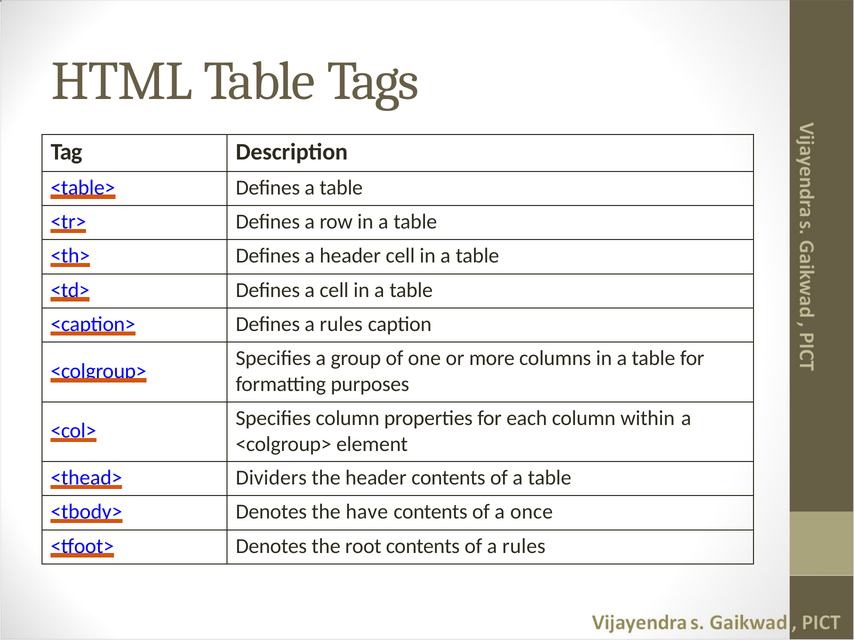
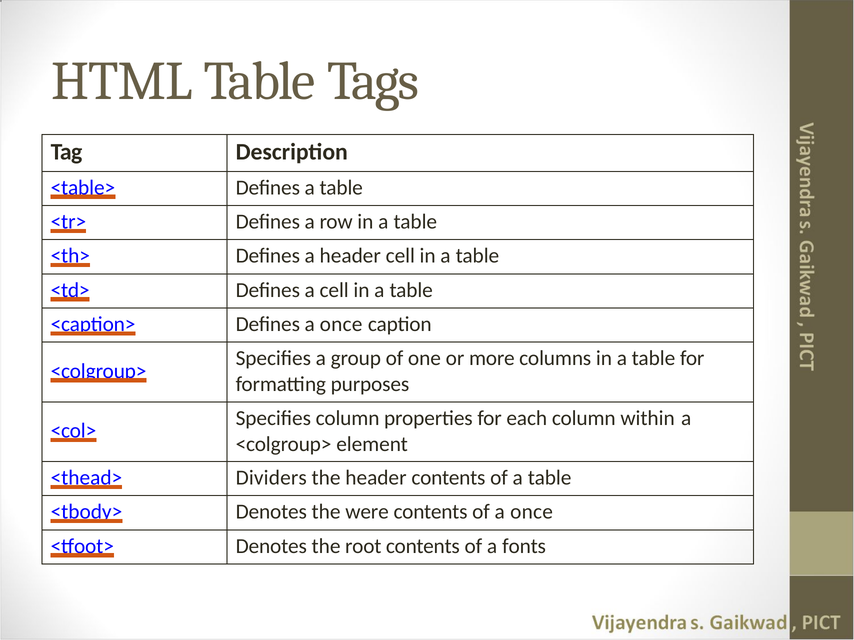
Defines a rules: rules -> once
have: have -> were
of a rules: rules -> fonts
